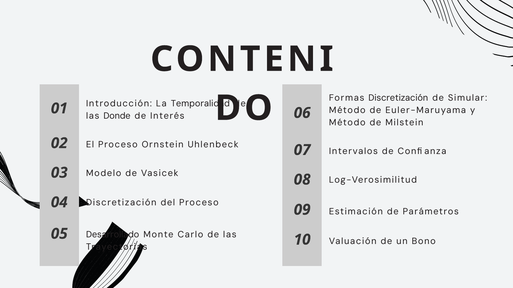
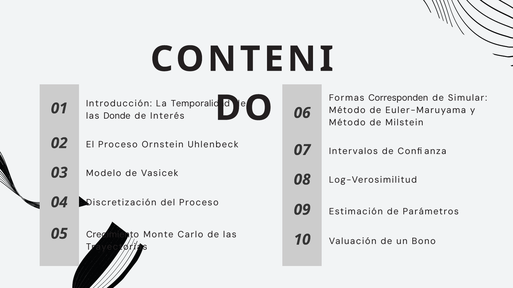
Formas Discretización: Discretización -> Corresponden
Desarrollado: Desarrollado -> Crecimiento
